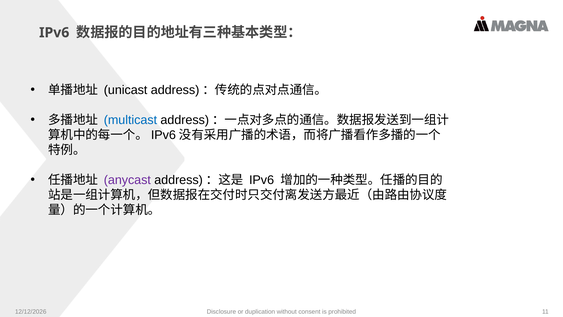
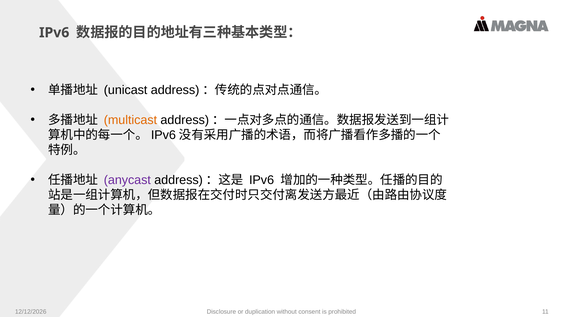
multicast colour: blue -> orange
